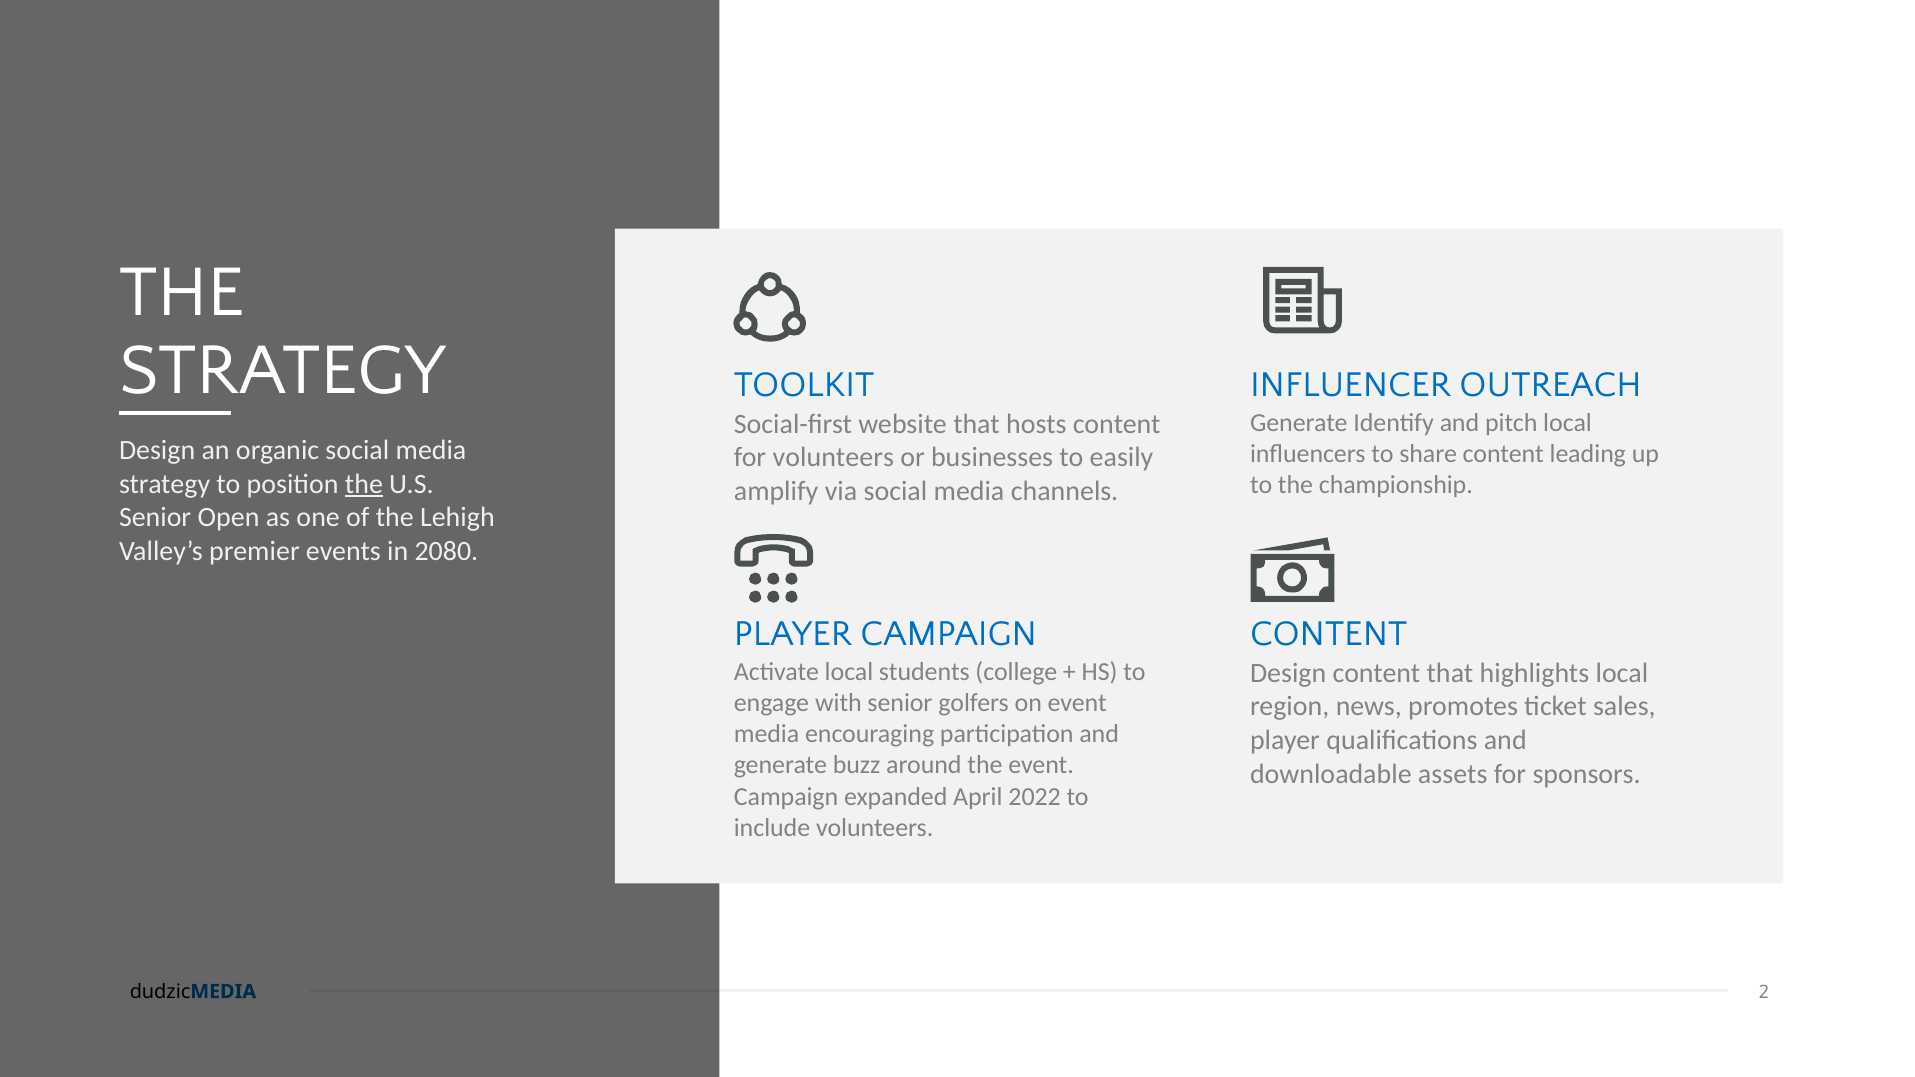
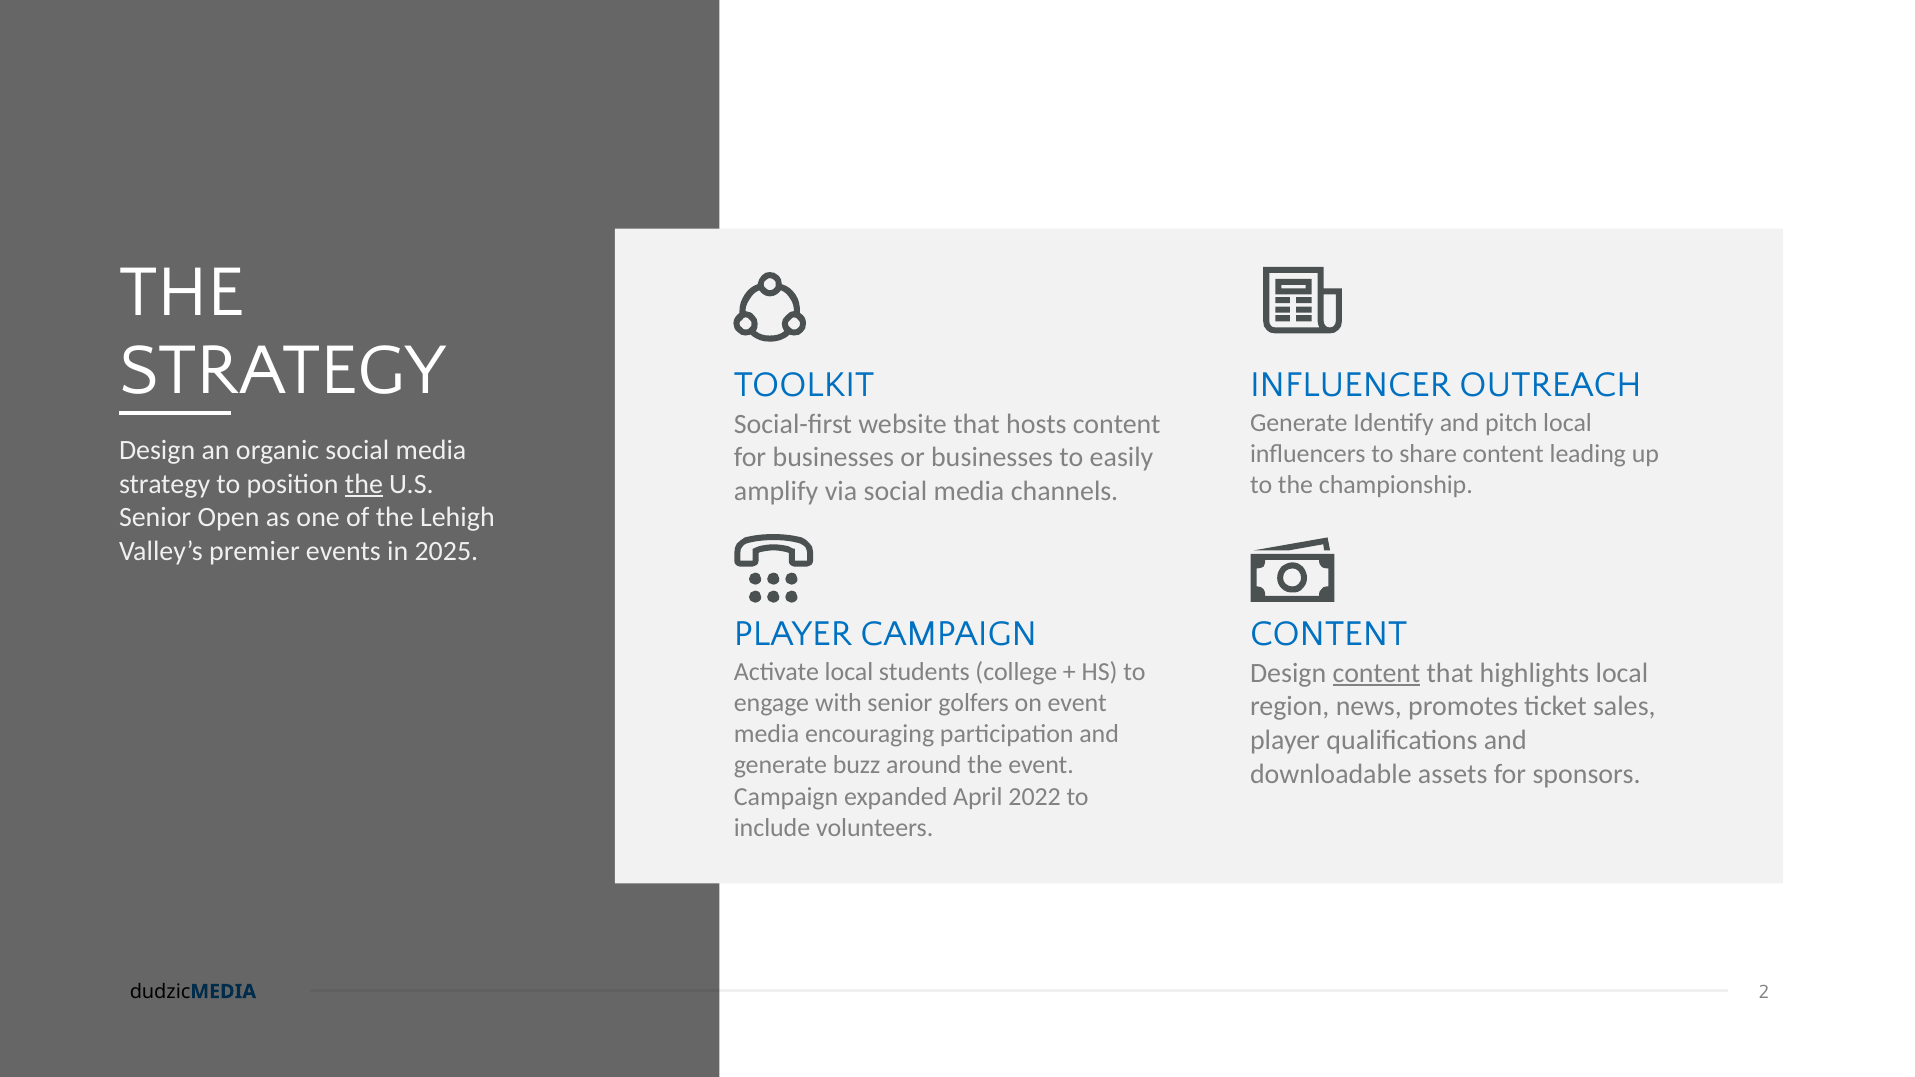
for volunteers: volunteers -> businesses
2080: 2080 -> 2025
content at (1376, 673) underline: none -> present
